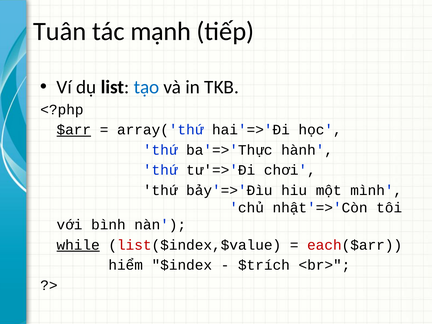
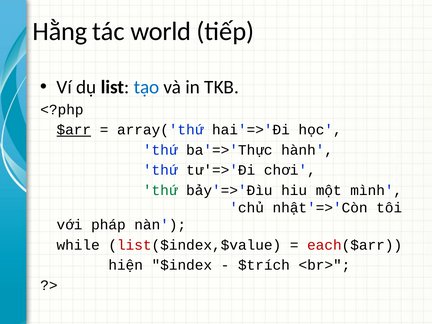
Tuân: Tuân -> Hằng
mạnh: mạnh -> world
thứ at (160, 190) colour: black -> green
bình: bình -> pháp
while underline: present -> none
hiểm: hiểm -> hiện
